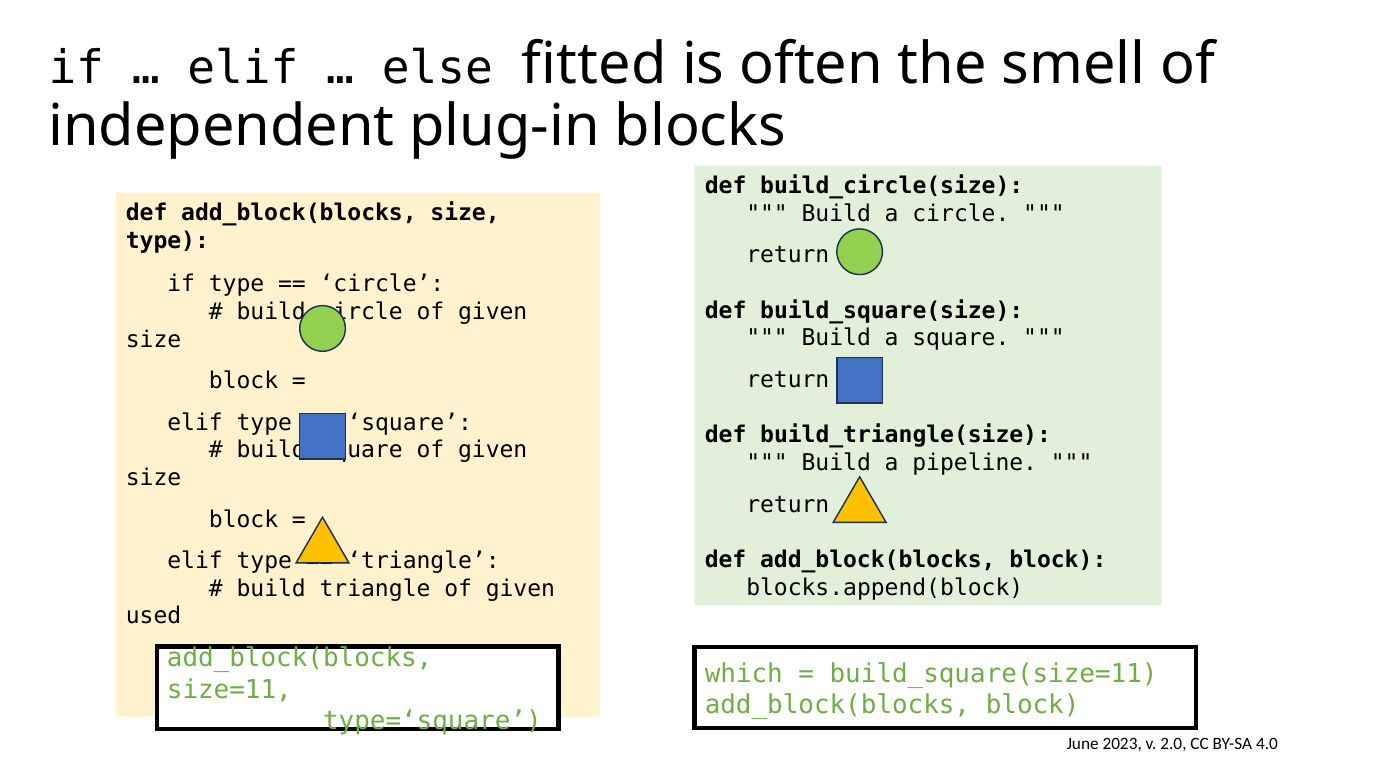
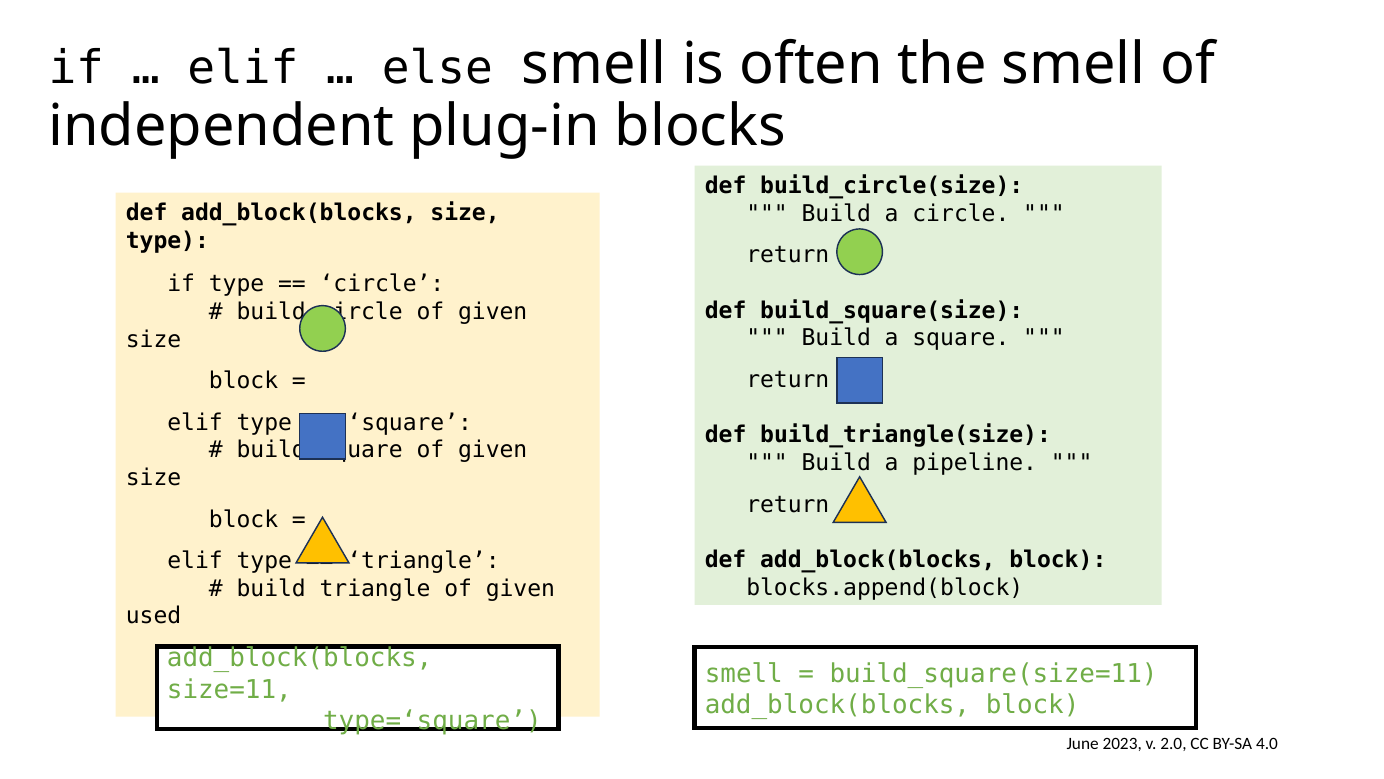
else fitted: fitted -> smell
which at (744, 673): which -> smell
